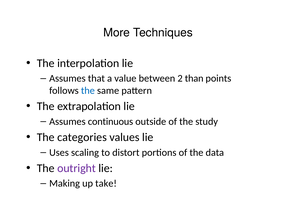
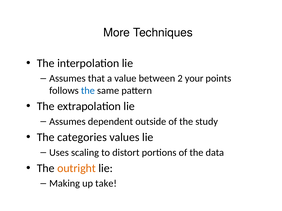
than: than -> your
continuous: continuous -> dependent
outright colour: purple -> orange
